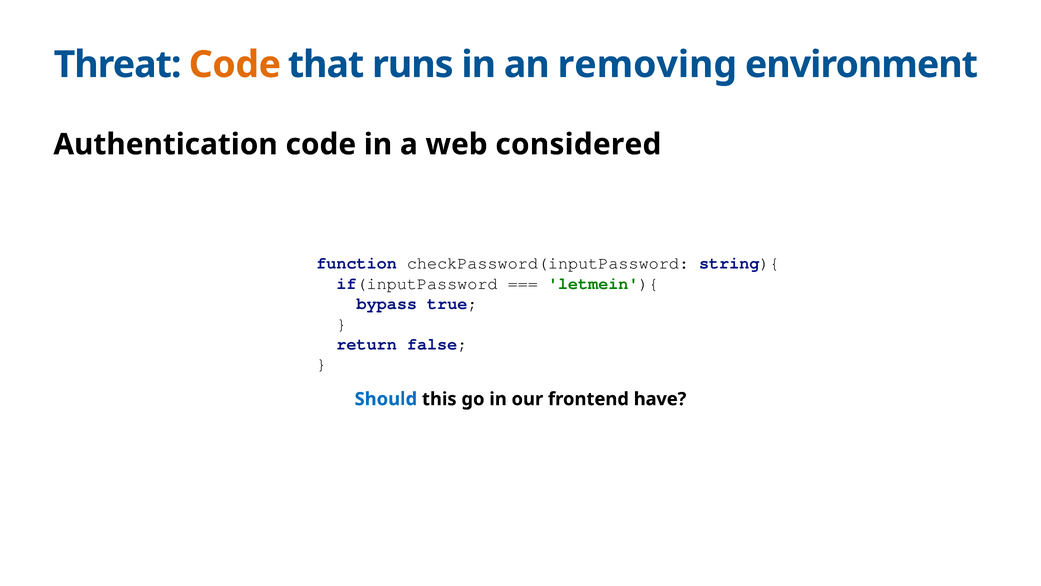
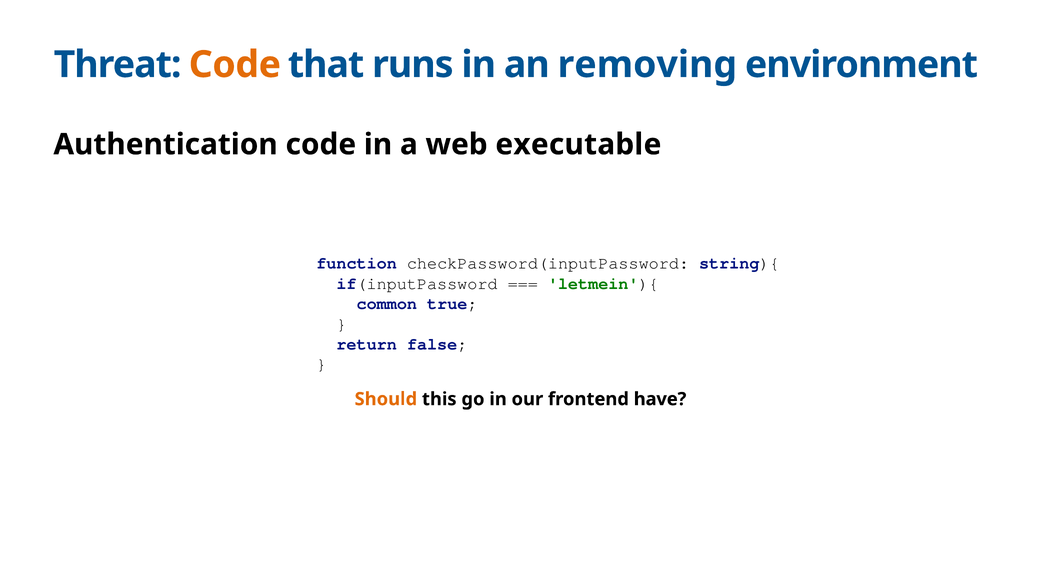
considered: considered -> executable
bypass: bypass -> common
Should colour: blue -> orange
